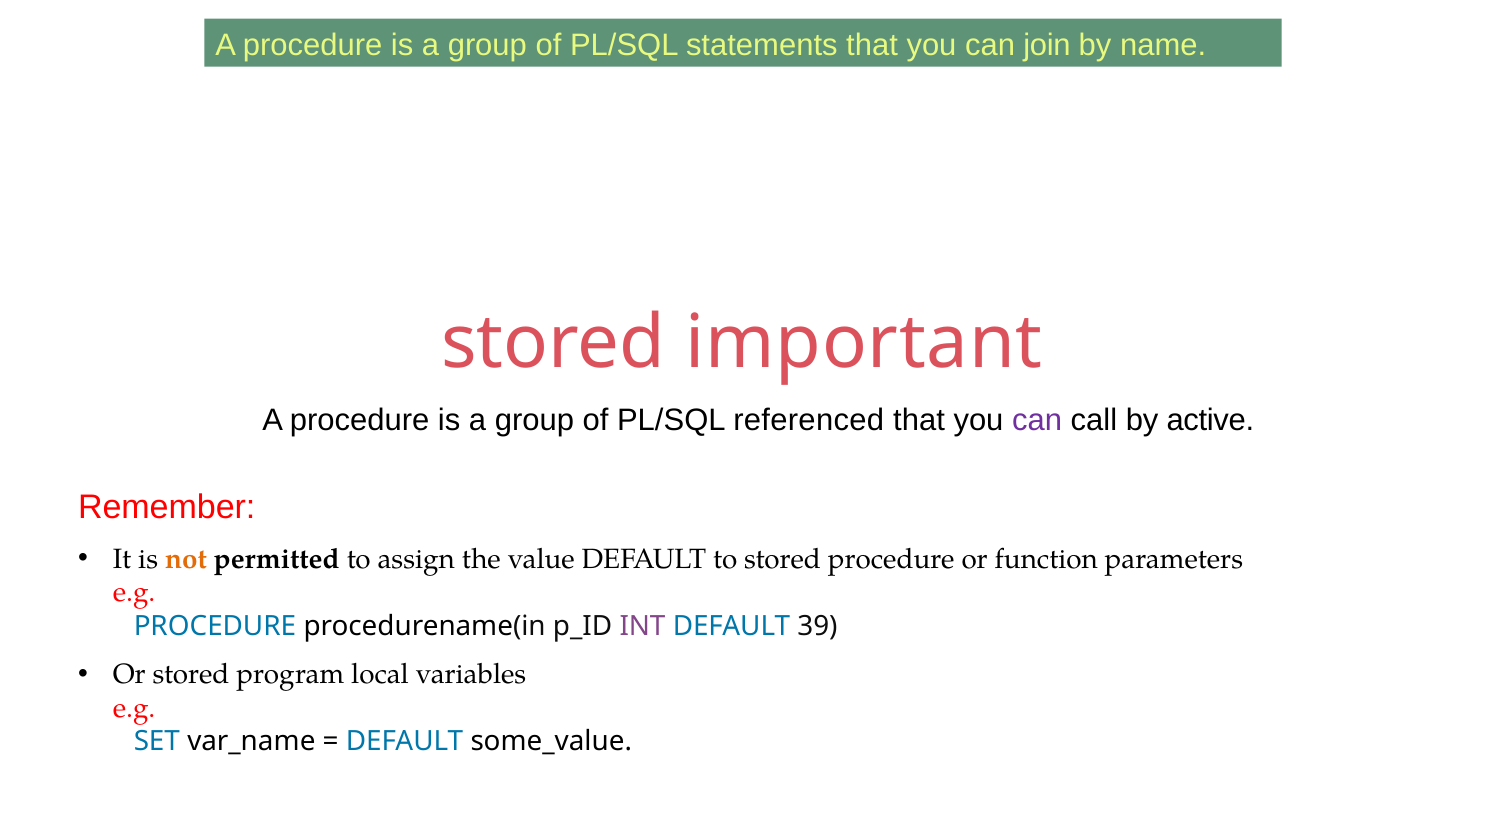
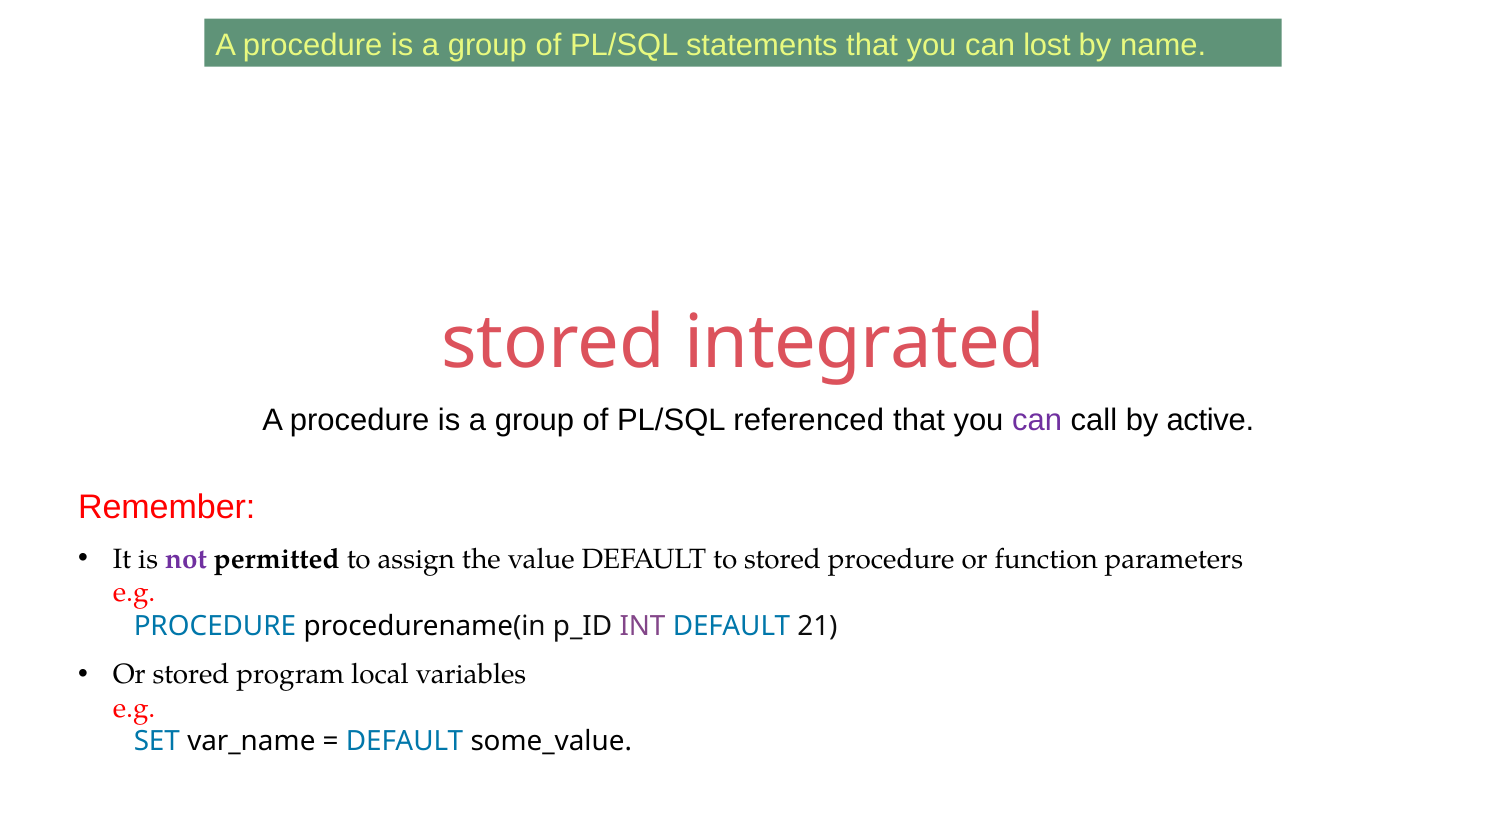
join: join -> lost
important: important -> integrated
not colour: orange -> purple
39: 39 -> 21
